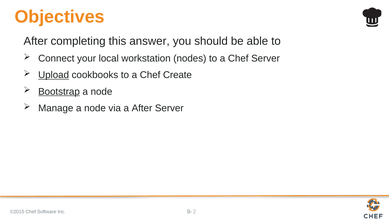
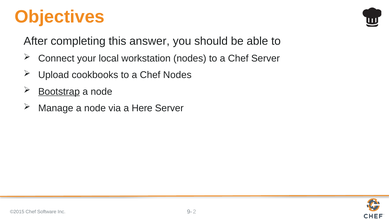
Upload underline: present -> none
Chef Create: Create -> Nodes
a After: After -> Here
